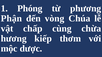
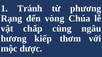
Phóng: Phóng -> Tránh
Phận: Phận -> Rạng
chừa: chừa -> ngâu
